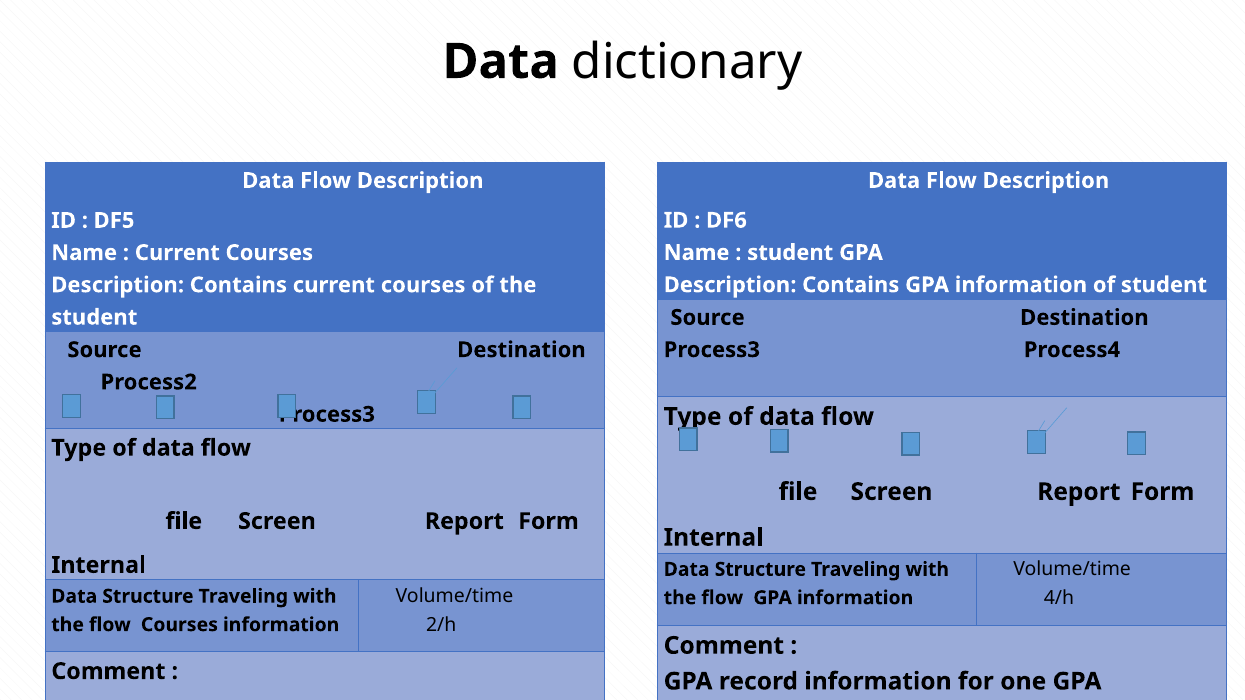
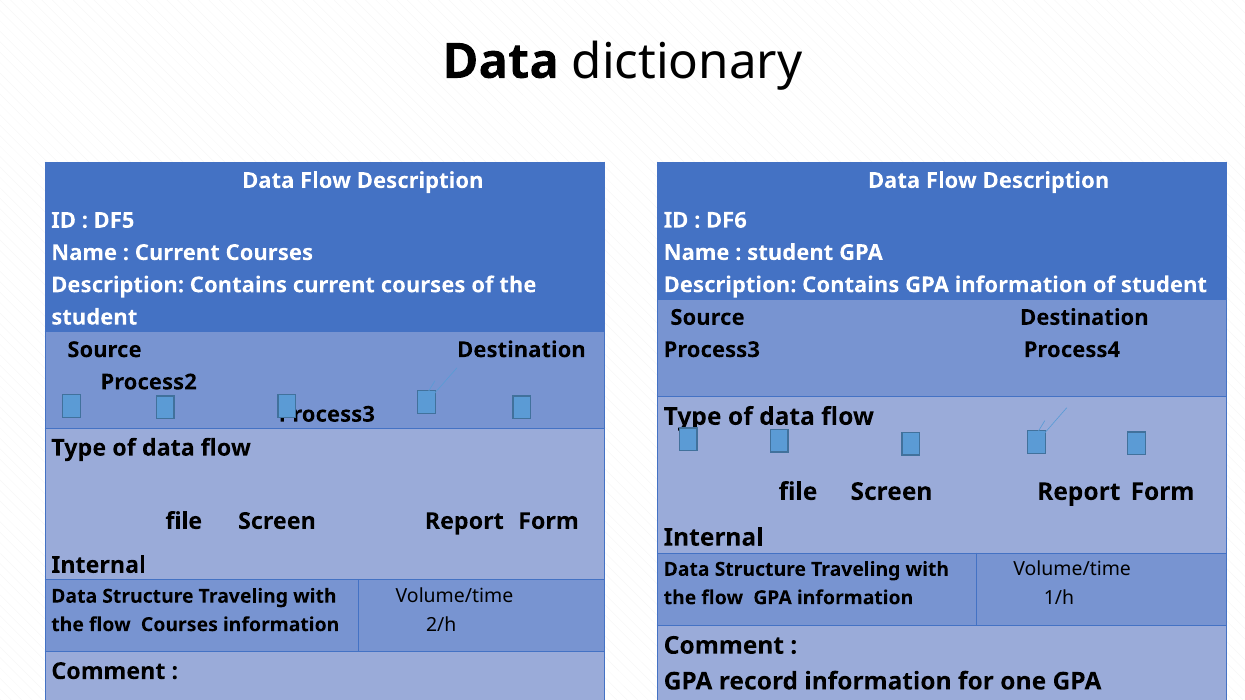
4/h: 4/h -> 1/h
